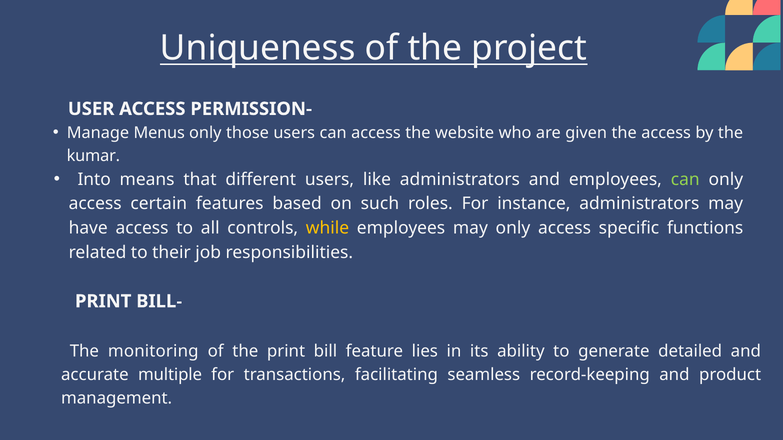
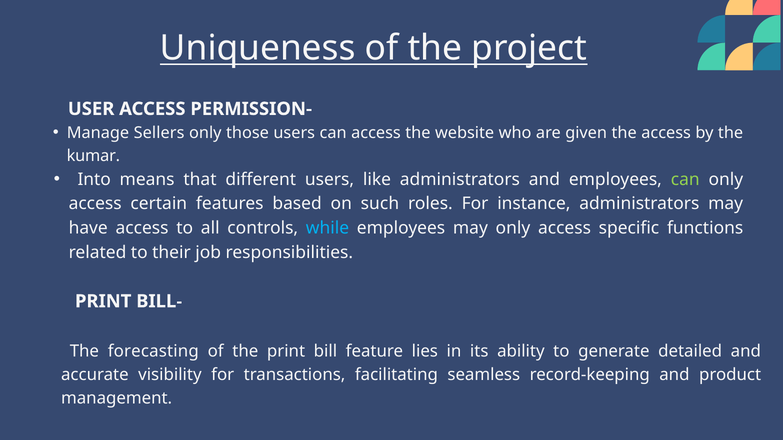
Menus: Menus -> Sellers
while colour: yellow -> light blue
monitoring: monitoring -> forecasting
multiple: multiple -> visibility
